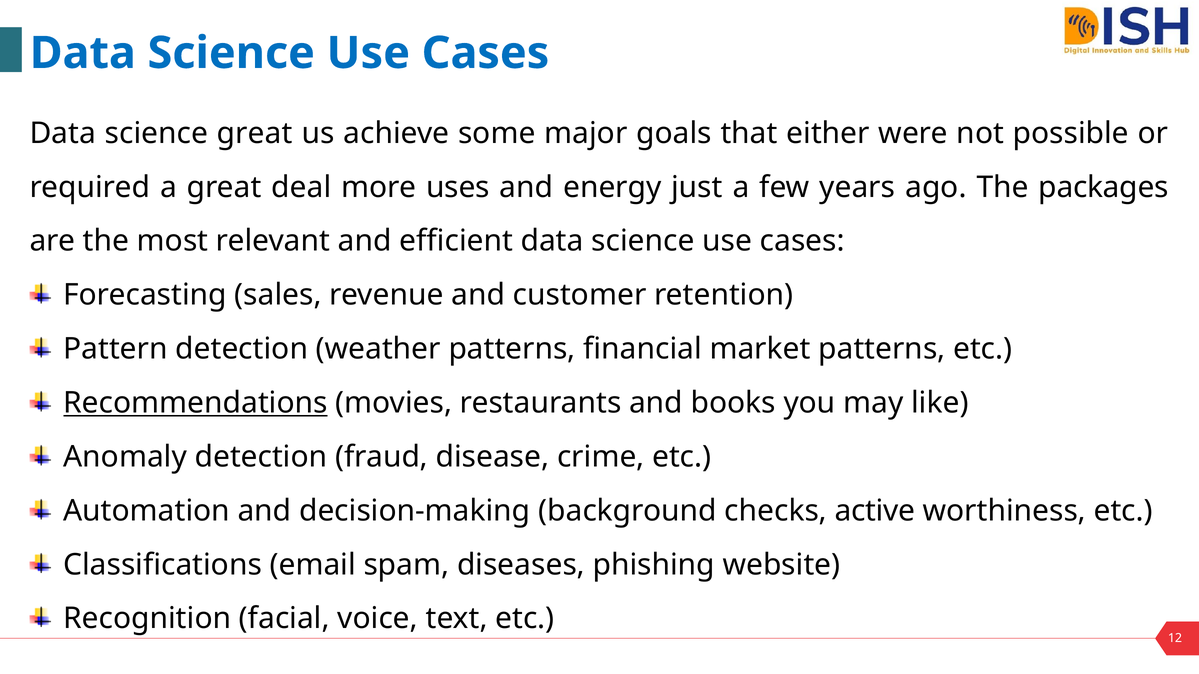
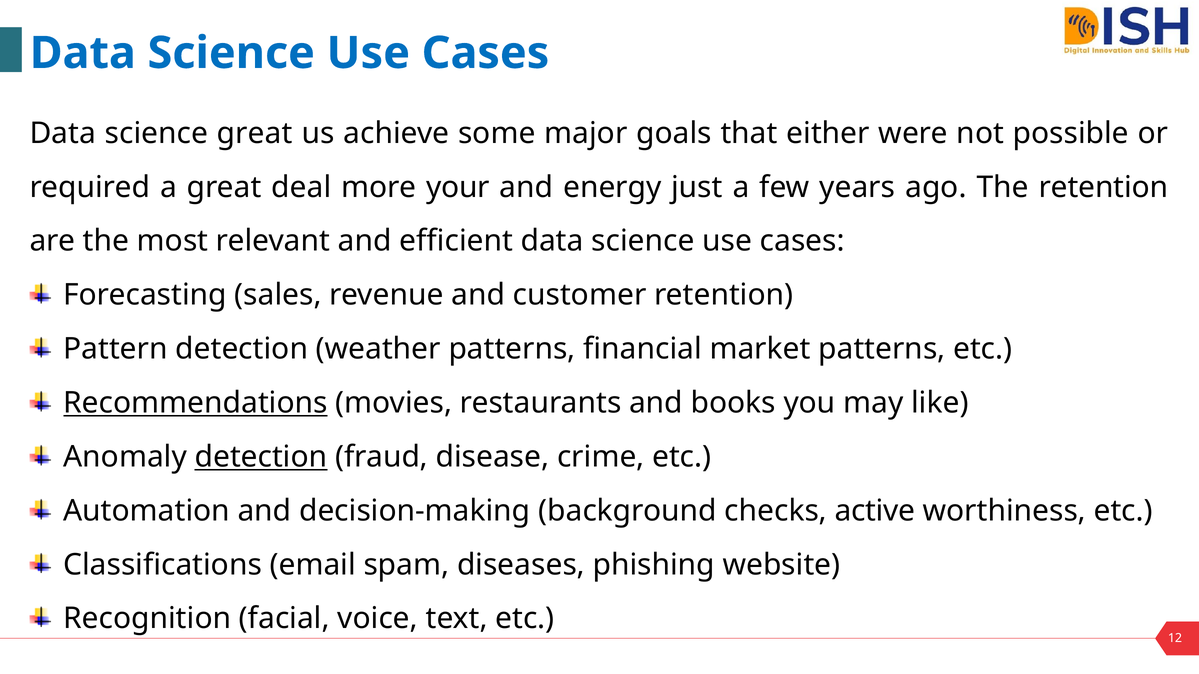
uses: uses -> your
The packages: packages -> retention
detection at (261, 457) underline: none -> present
